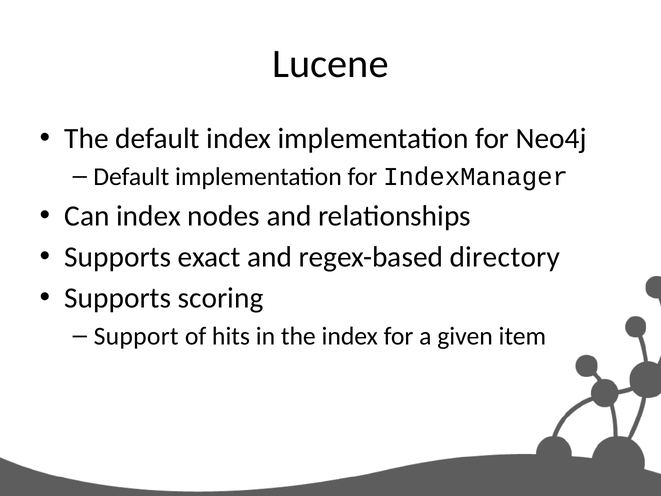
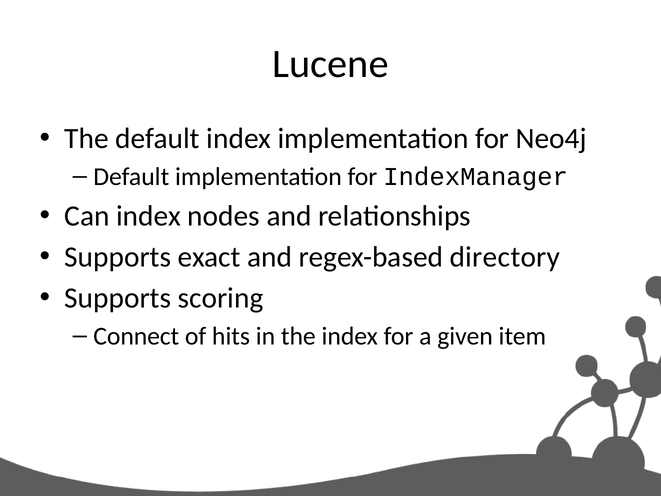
Support: Support -> Connect
